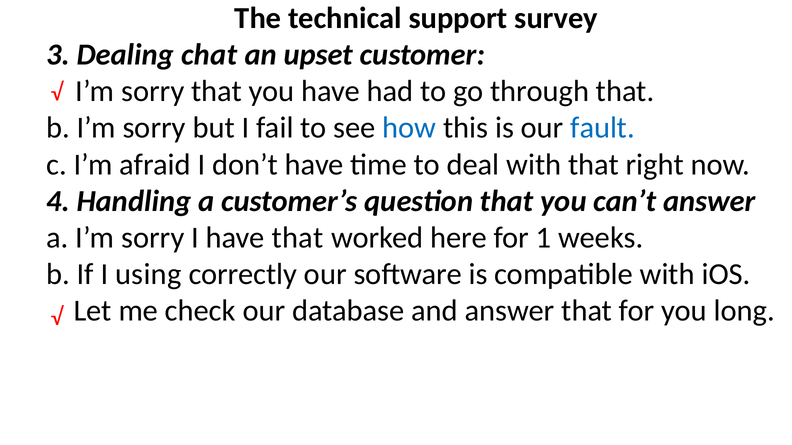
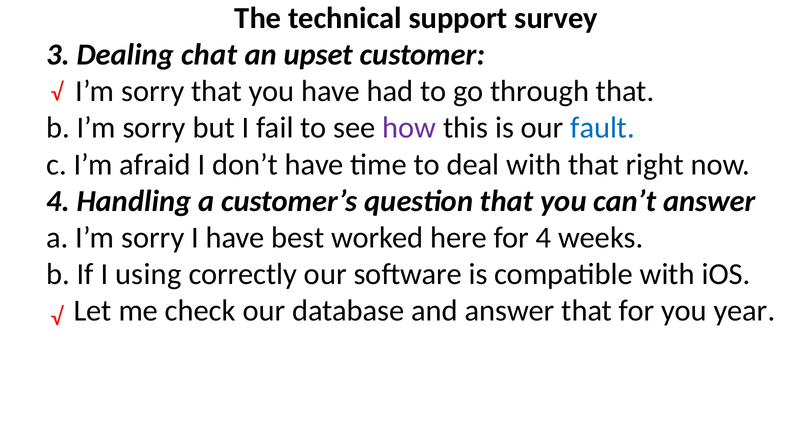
how colour: blue -> purple
have that: that -> best
for 1: 1 -> 4
long: long -> year
